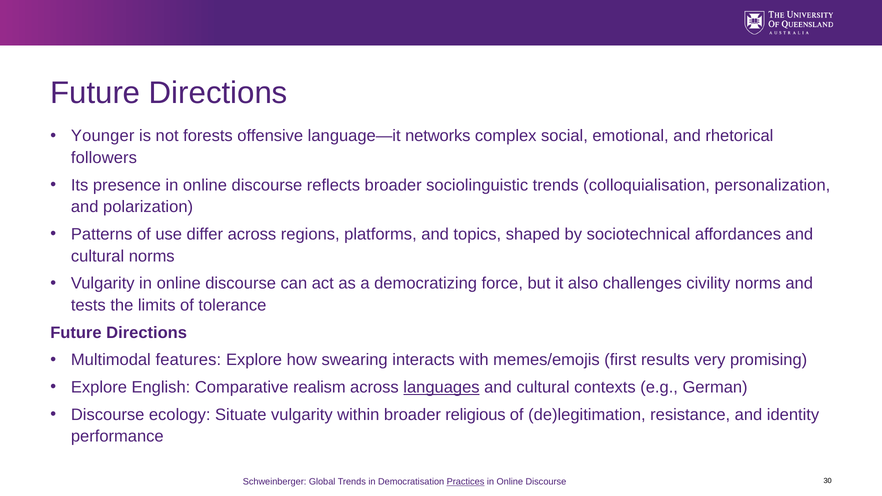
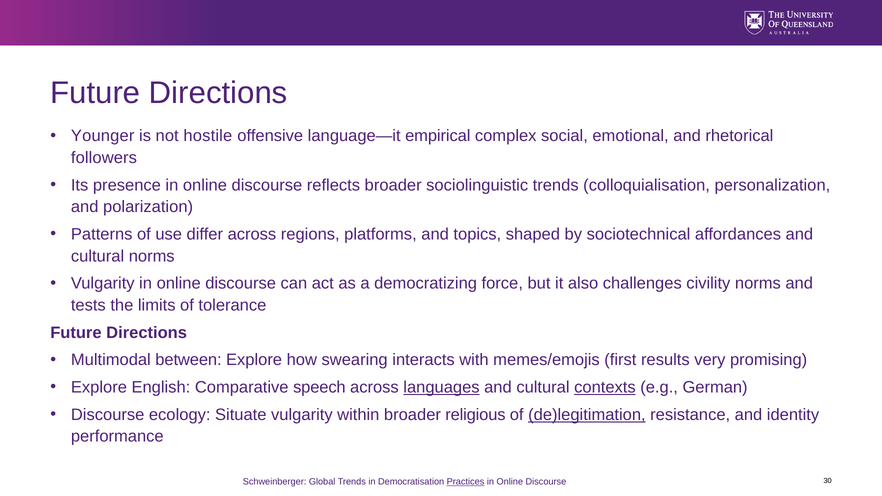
forests: forests -> hostile
networks: networks -> empirical
features: features -> between
realism: realism -> speech
contexts underline: none -> present
de)legitimation underline: none -> present
